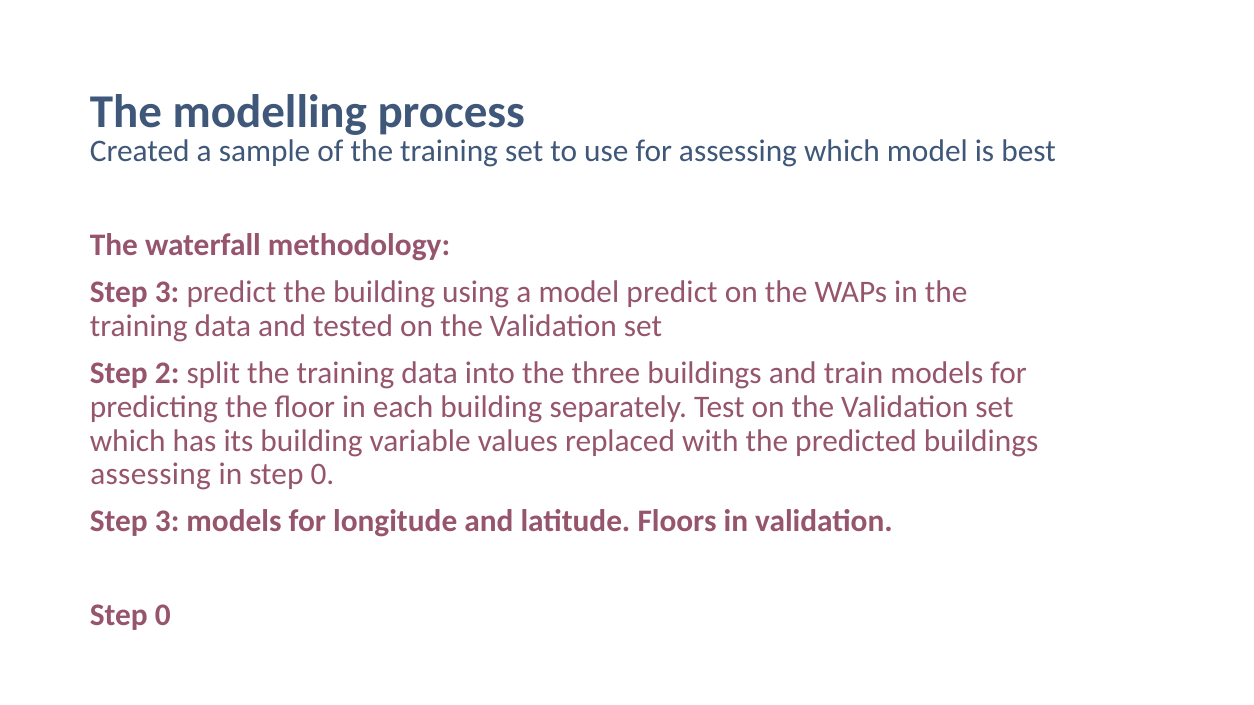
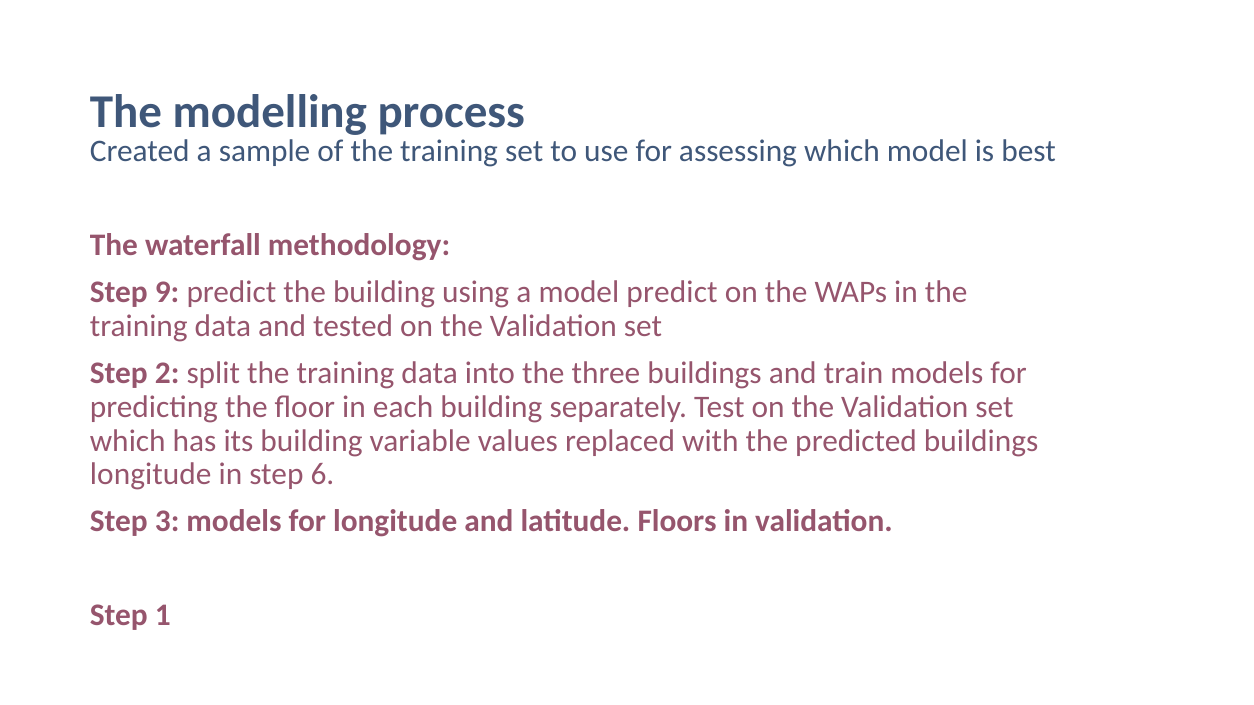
3 at (167, 292): 3 -> 9
assessing at (151, 475): assessing -> longitude
in step 0: 0 -> 6
0 at (163, 615): 0 -> 1
